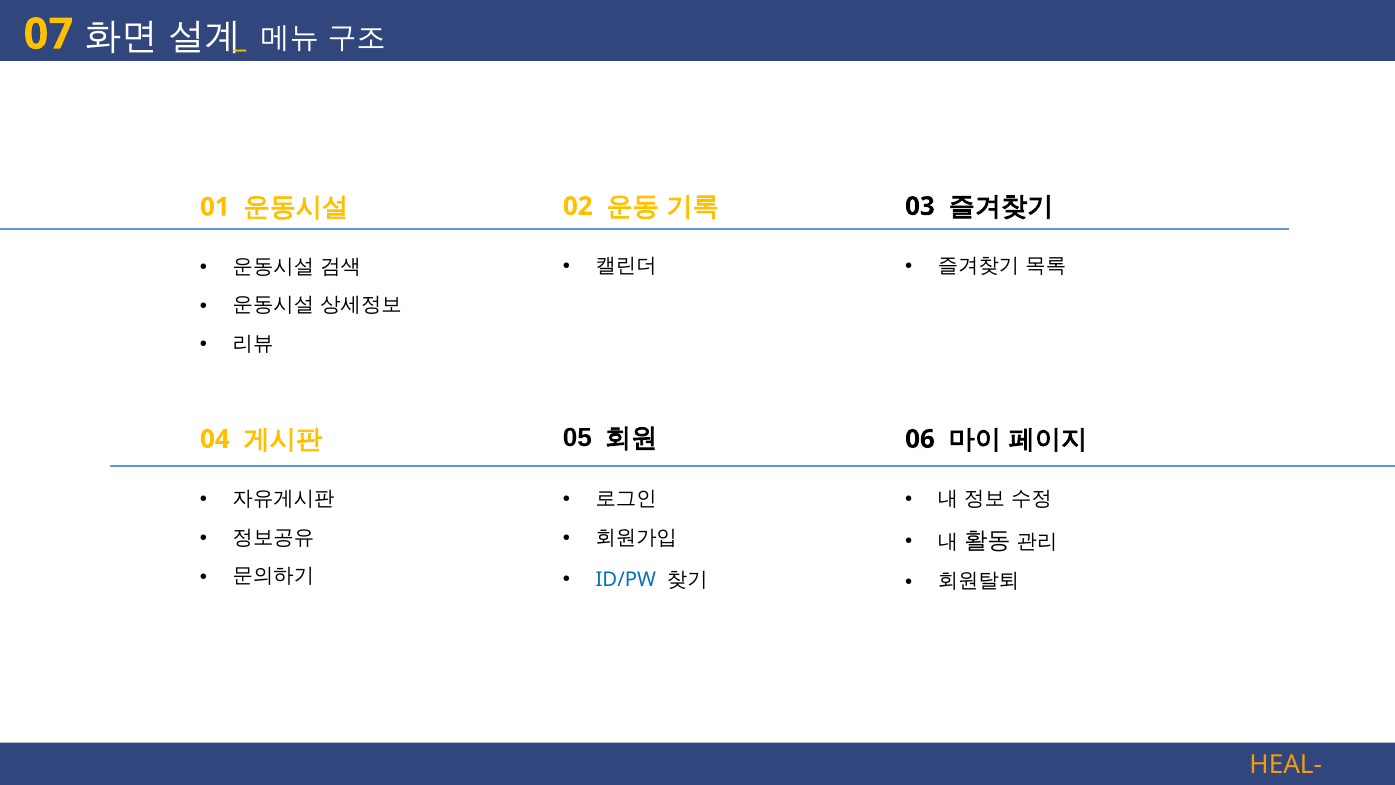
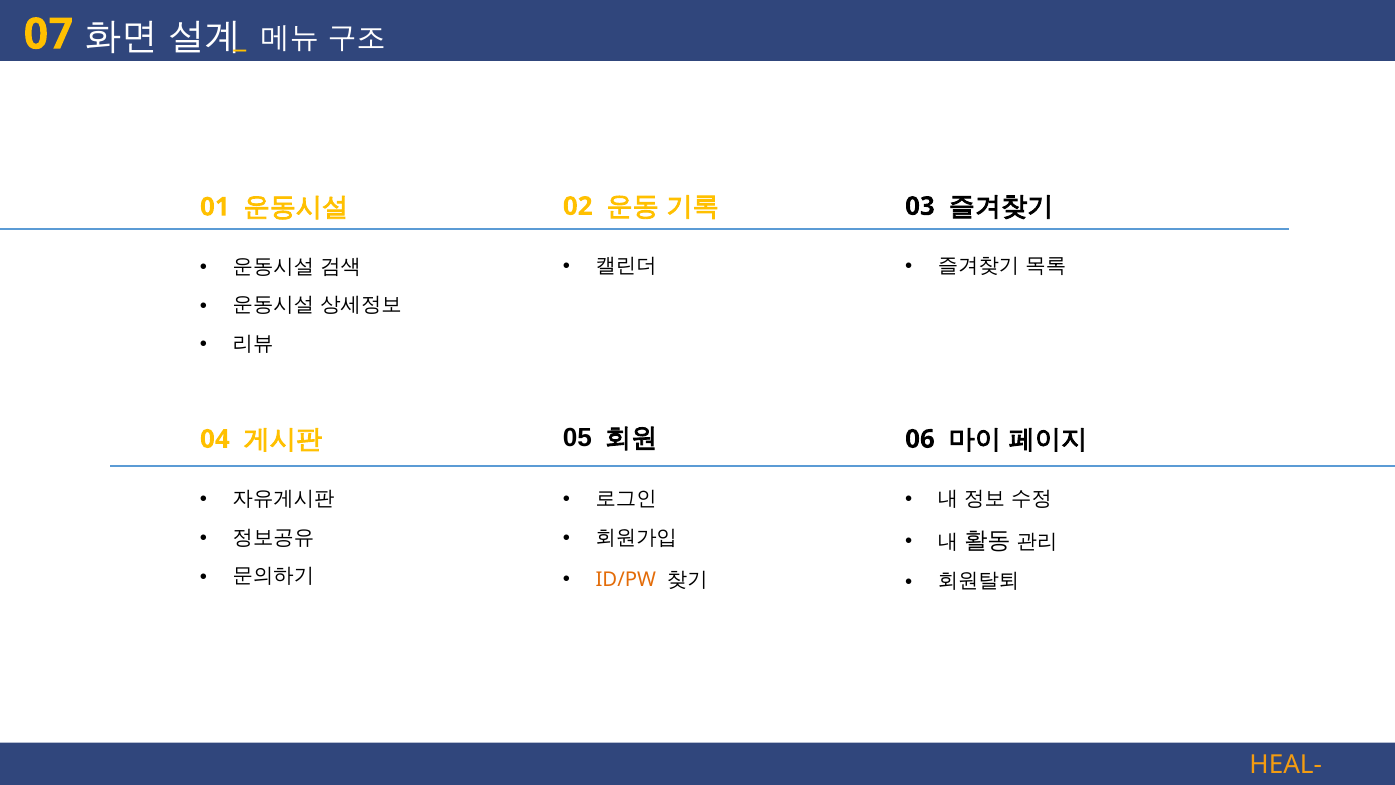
ID/PW colour: blue -> orange
